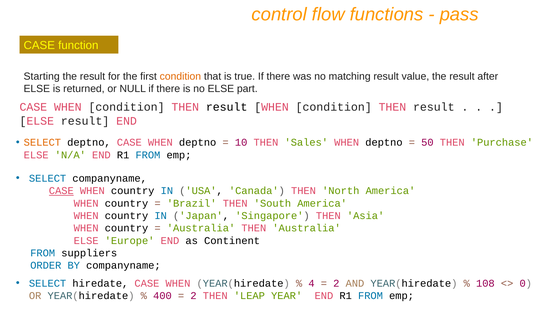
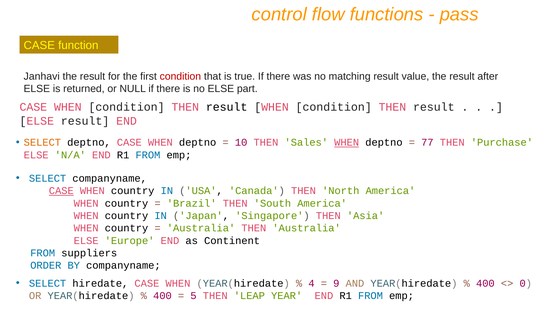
Starting: Starting -> Janhavi
condition at (180, 76) colour: orange -> red
WHEN at (347, 142) underline: none -> present
50: 50 -> 77
2 at (336, 283): 2 -> 9
108 at (485, 283): 108 -> 400
2 at (193, 295): 2 -> 5
